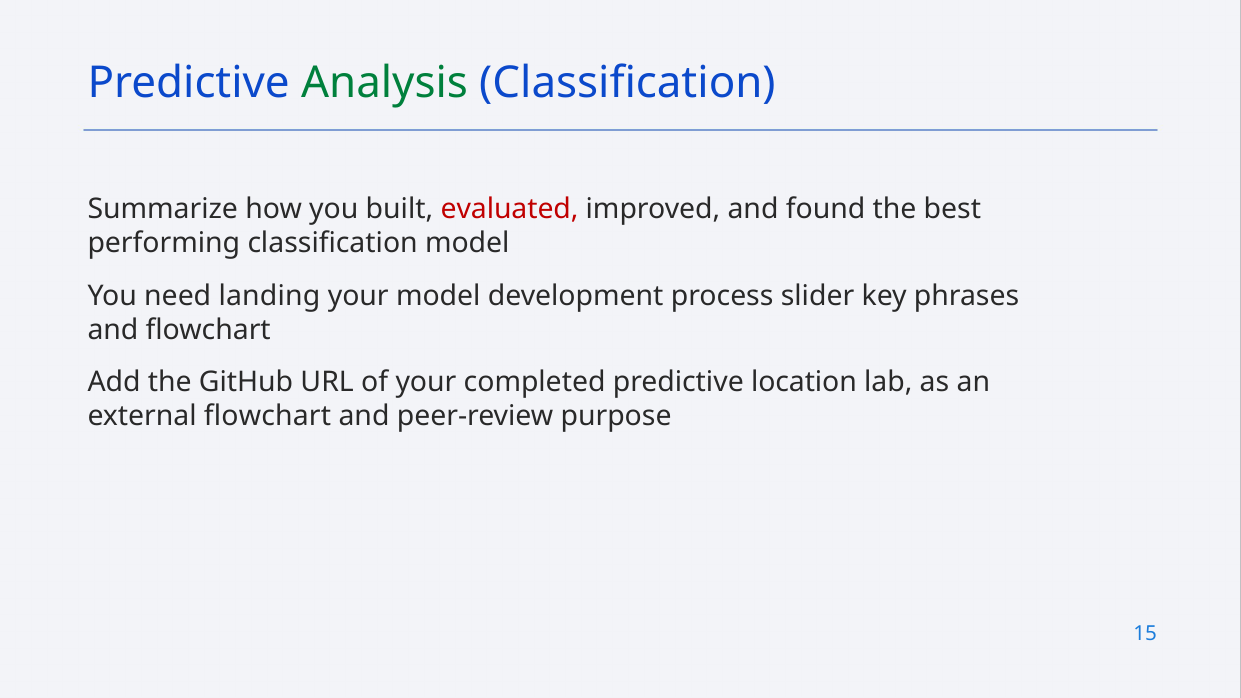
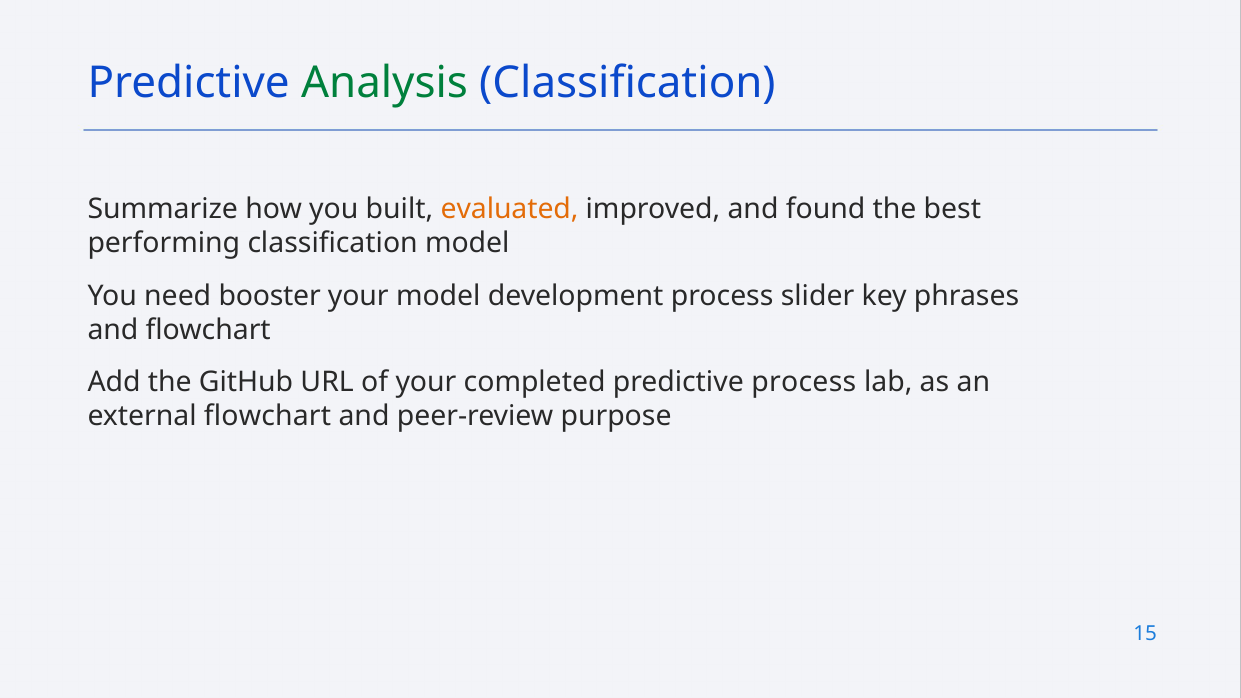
evaluated colour: red -> orange
landing: landing -> booster
predictive location: location -> process
